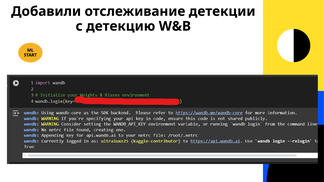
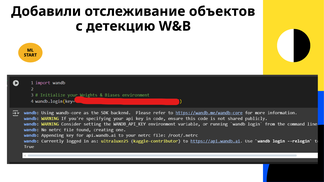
детекции: детекции -> объектов
